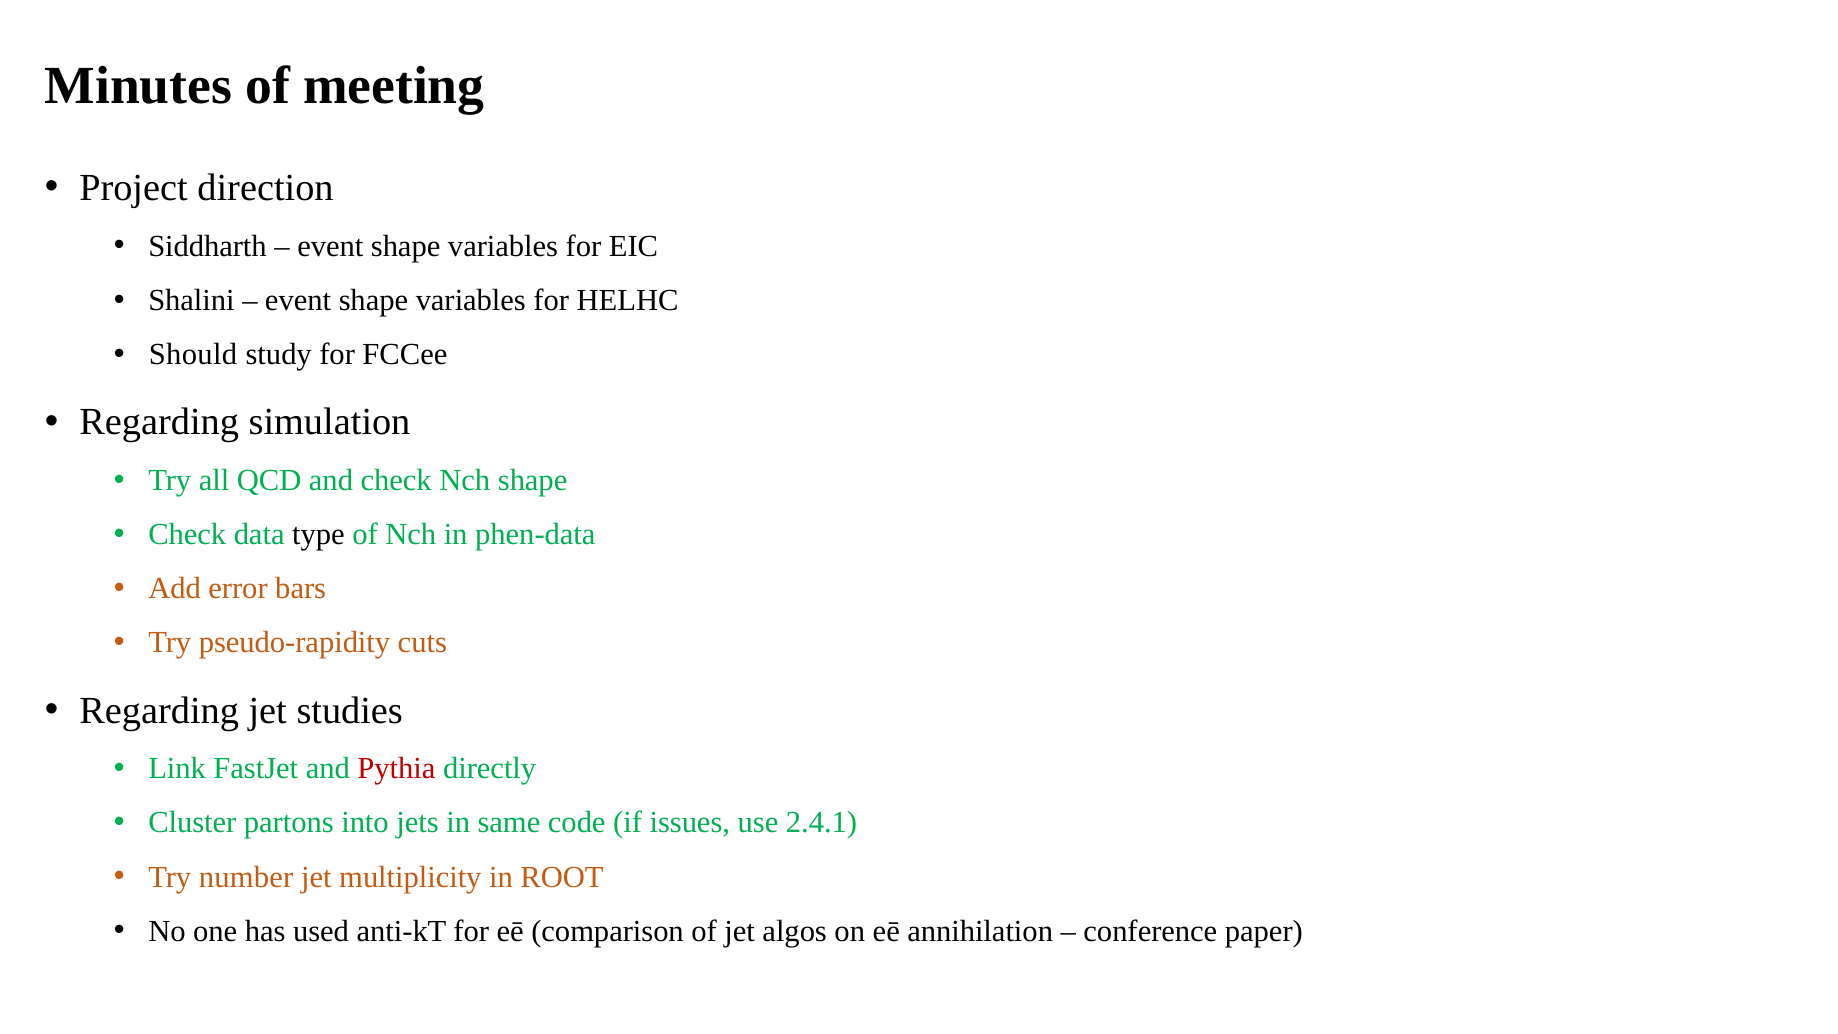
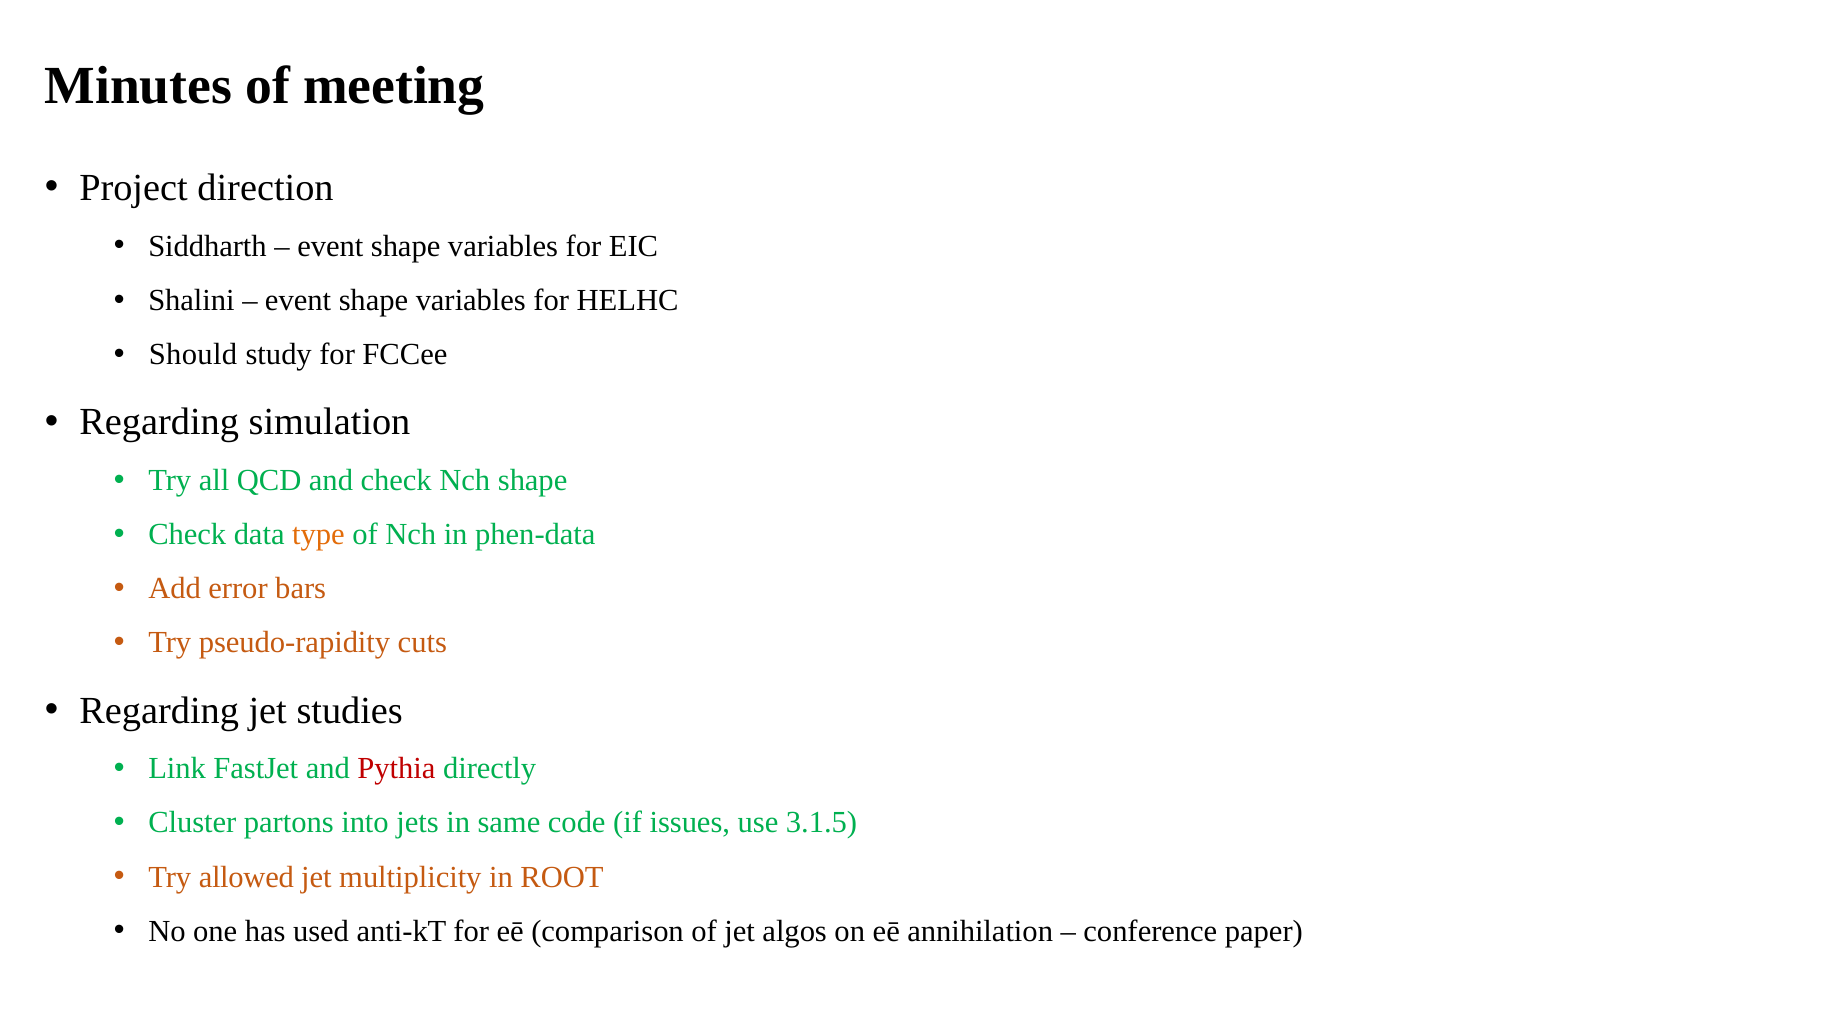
type colour: black -> orange
2.4.1: 2.4.1 -> 3.1.5
number: number -> allowed
